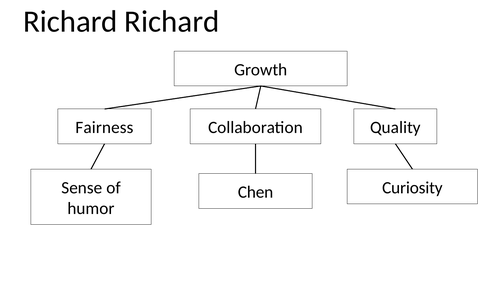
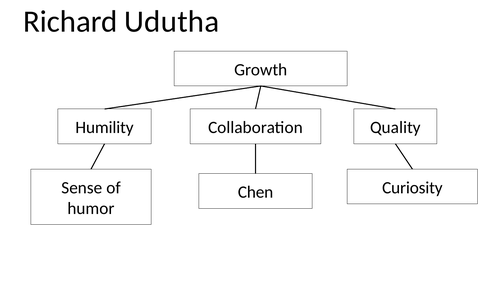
Richard Richard: Richard -> Udutha
Fairness: Fairness -> Humility
